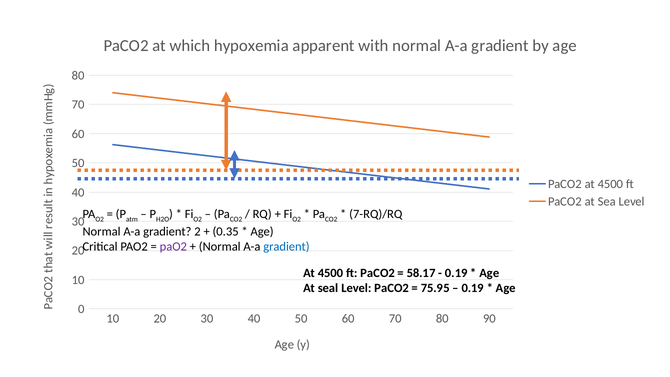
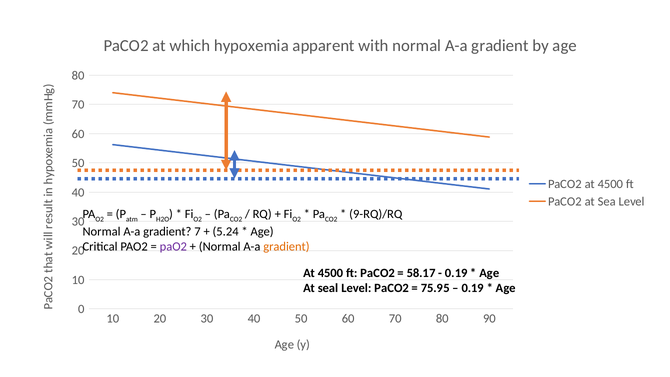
7-RQ)/RQ: 7-RQ)/RQ -> 9-RQ)/RQ
gradient 2: 2 -> 7
0.35: 0.35 -> 5.24
gradient at (286, 246) colour: blue -> orange
